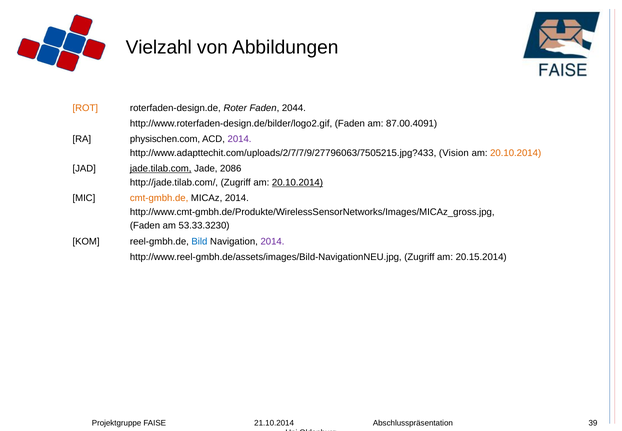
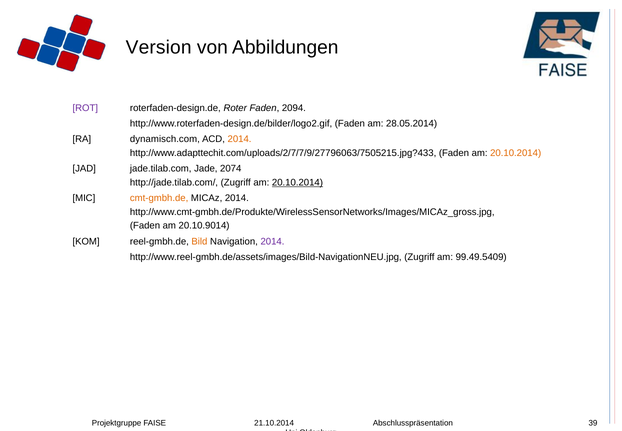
Vielzahl: Vielzahl -> Version
ROT colour: orange -> purple
2044: 2044 -> 2094
87.00.4091: 87.00.4091 -> 28.05.2014
physischen.com: physischen.com -> dynamisch.com
2014 at (240, 139) colour: purple -> orange
http://www.adapttechit.com/uploads/2/7/7/9/27796063/7505215.jpg?433 Vision: Vision -> Faden
jade.tilab.com underline: present -> none
2086: 2086 -> 2074
53.33.3230: 53.33.3230 -> 20.10.9014
Bild colour: blue -> orange
20.15.2014: 20.15.2014 -> 99.49.5409
